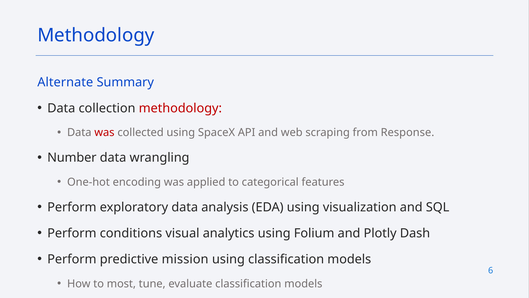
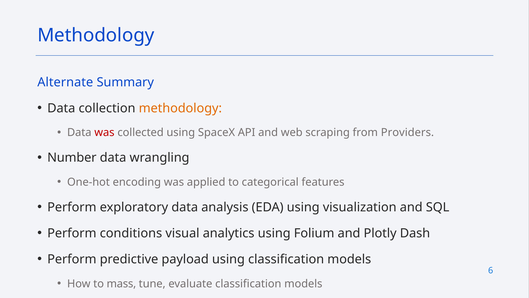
methodology at (180, 108) colour: red -> orange
Response: Response -> Providers
mission: mission -> payload
most: most -> mass
